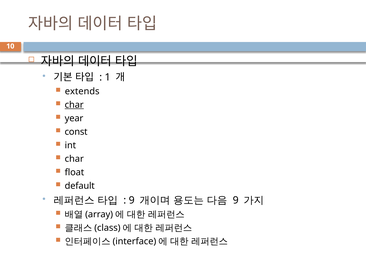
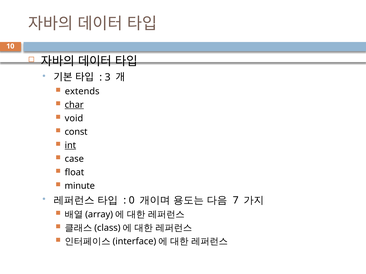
1: 1 -> 3
year: year -> void
int underline: none -> present
char at (74, 159): char -> case
default: default -> minute
9 at (132, 201): 9 -> 0
9 at (236, 201): 9 -> 7
